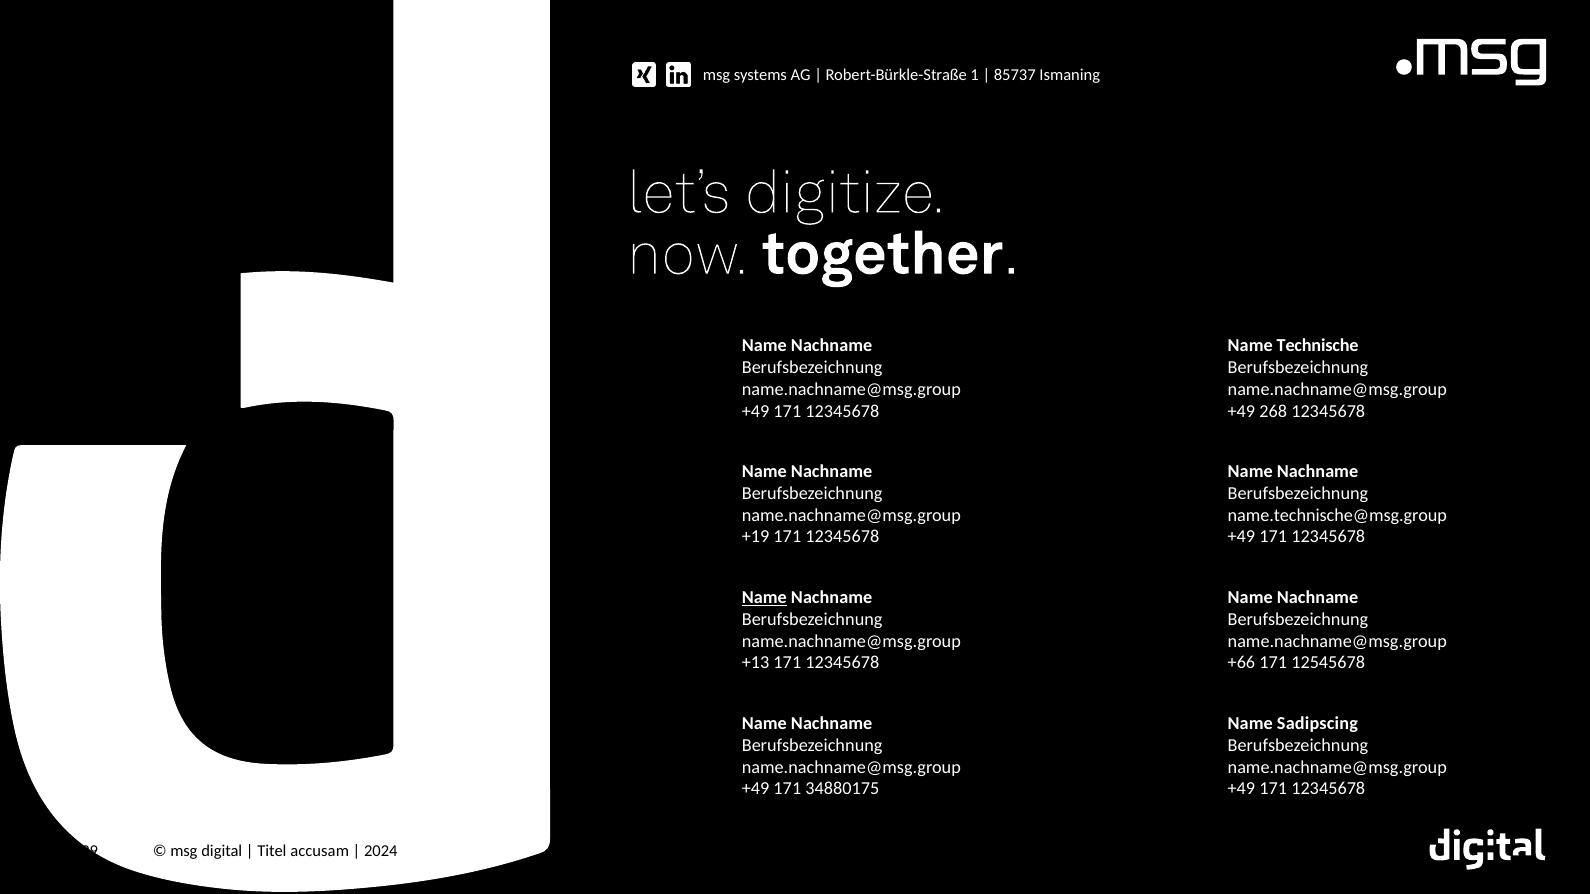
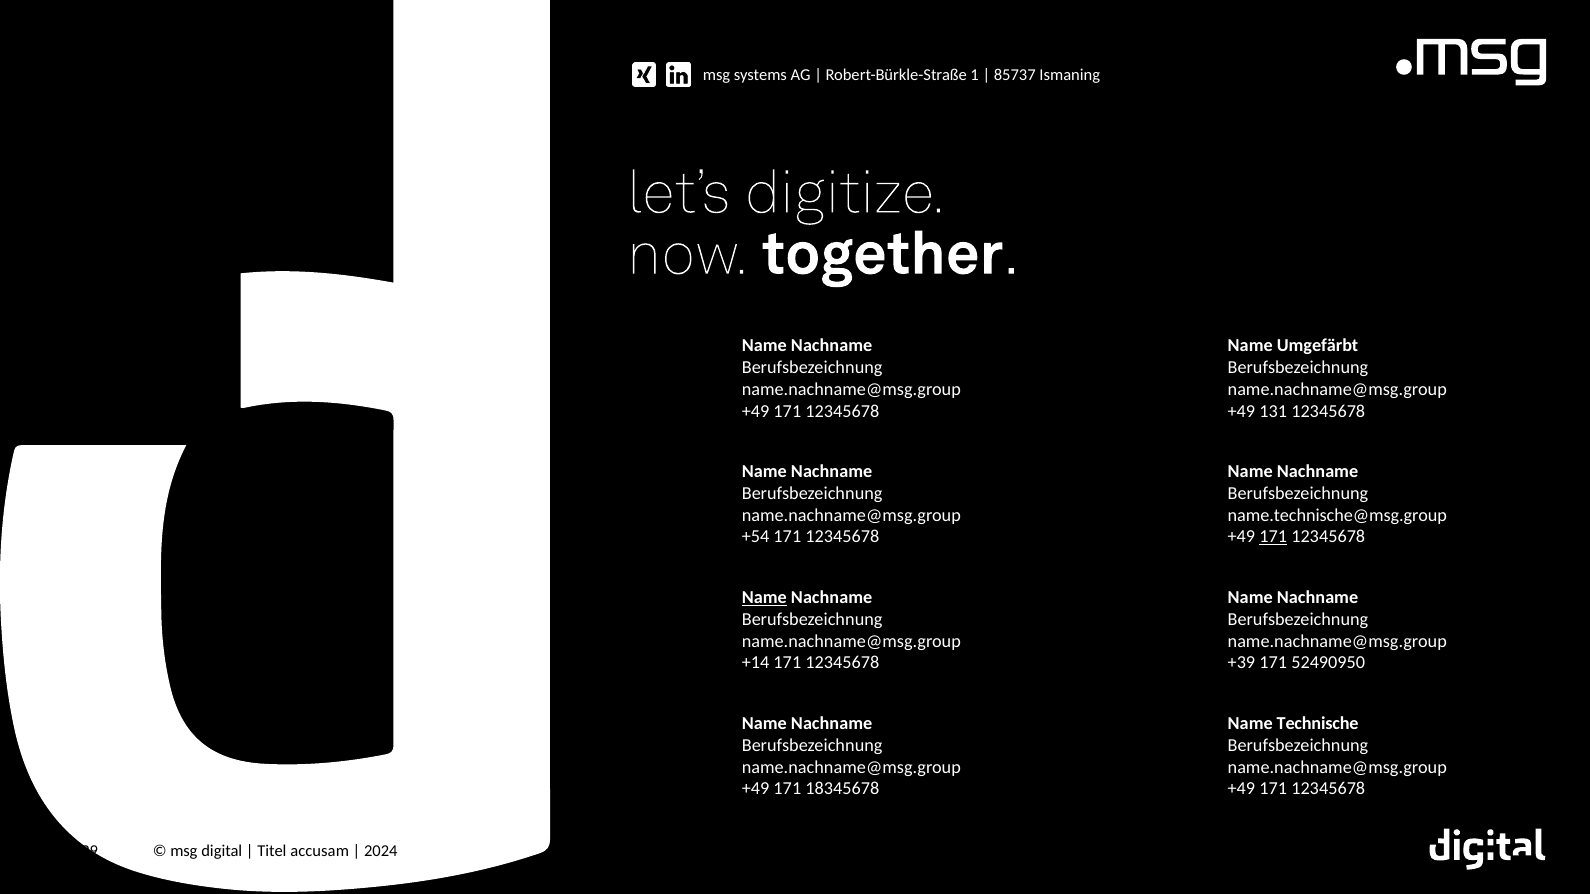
Technische: Technische -> Umgefärbt
268: 268 -> 131
+19: +19 -> +54
171 at (1273, 537) underline: none -> present
+13: +13 -> +14
+66: +66 -> +39
12545678: 12545678 -> 52490950
Sadipscing: Sadipscing -> Technische
34880175: 34880175 -> 18345678
